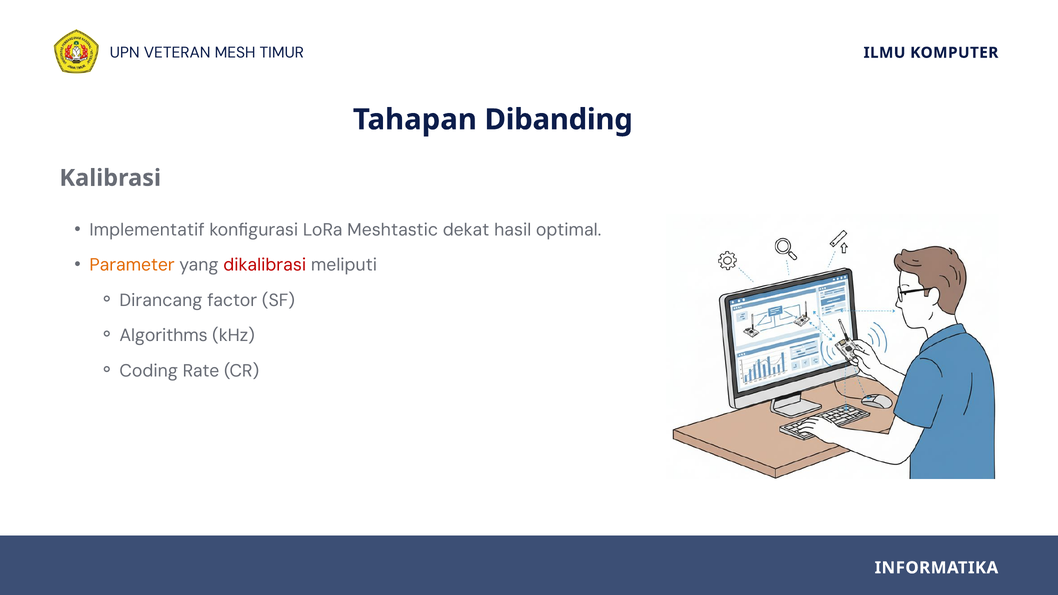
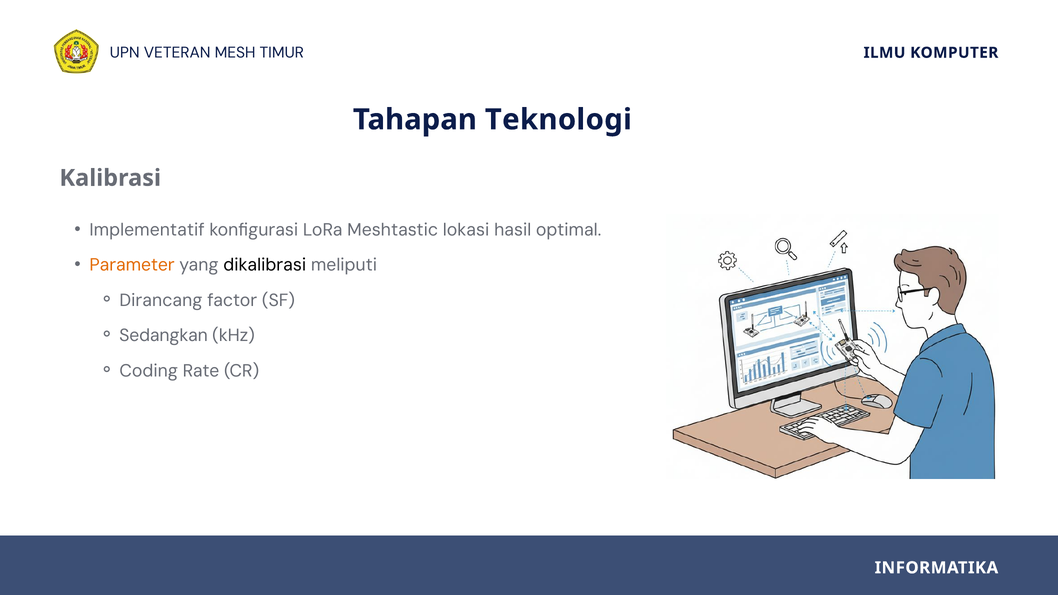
Dibanding: Dibanding -> Teknologi
dekat: dekat -> lokasi
dikalibrasi colour: red -> black
Algorithms: Algorithms -> Sedangkan
